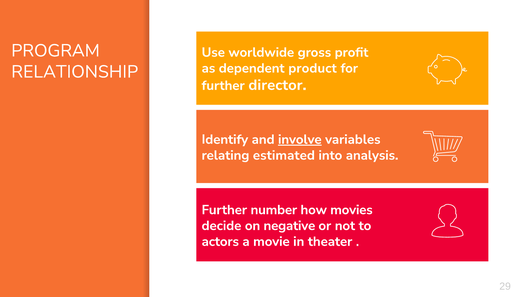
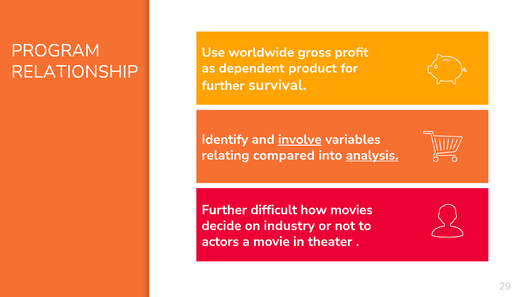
director: director -> survival
estimated: estimated -> compared
analysis underline: none -> present
number: number -> difficult
negative: negative -> industry
